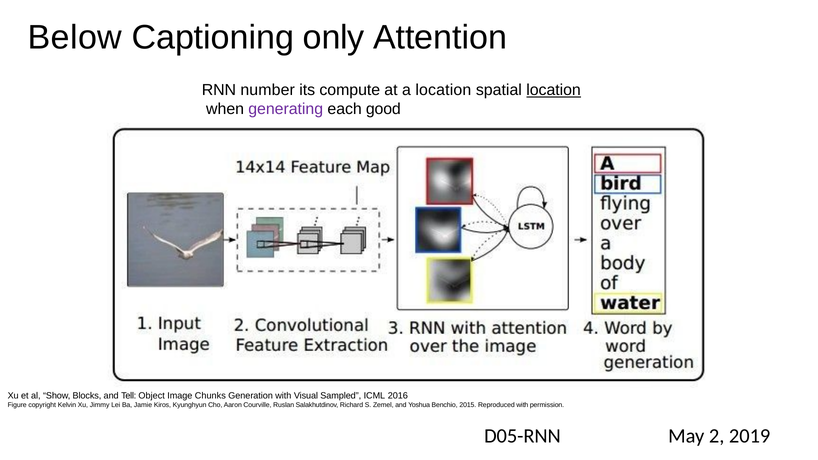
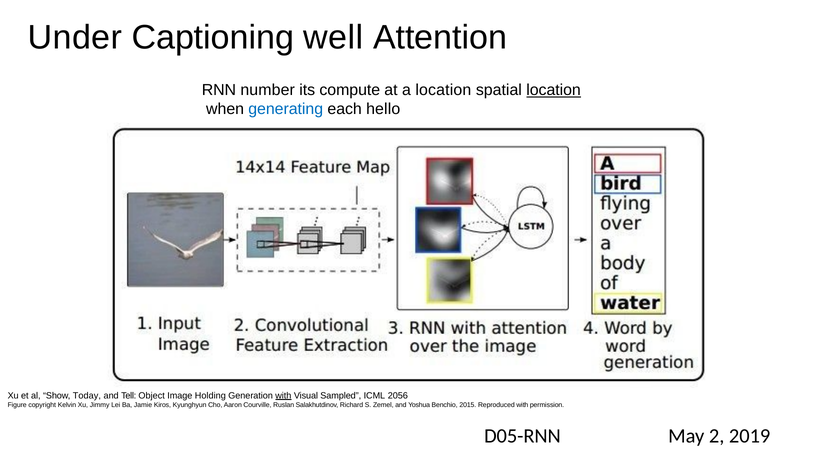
Below: Below -> Under
only: only -> well
generating colour: purple -> blue
good: good -> hello
Blocks: Blocks -> Today
Chunks: Chunks -> Holding
with at (283, 396) underline: none -> present
2016: 2016 -> 2056
